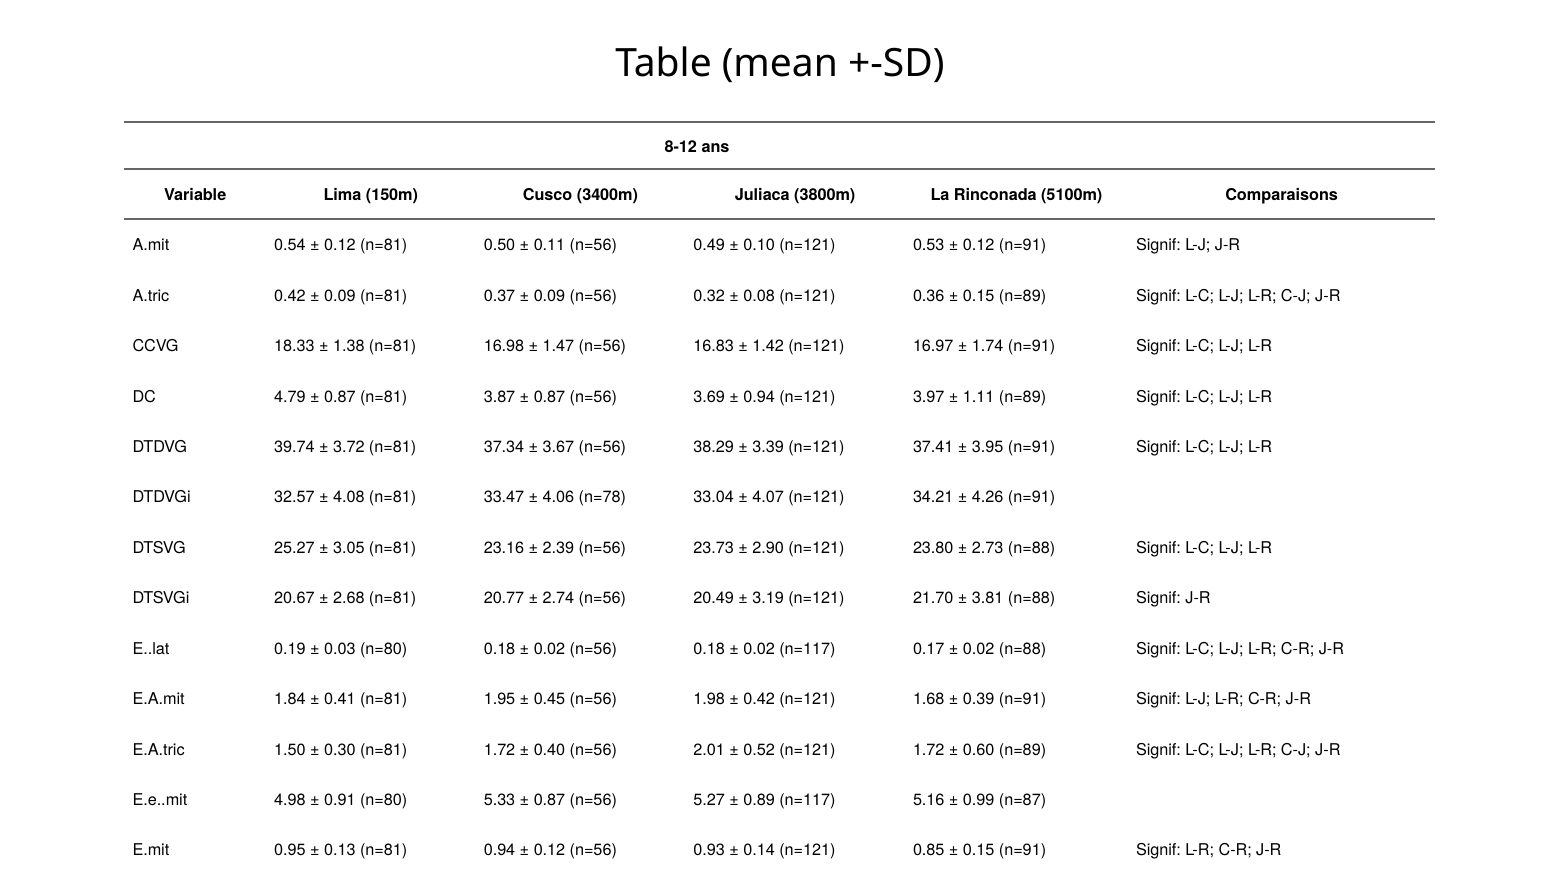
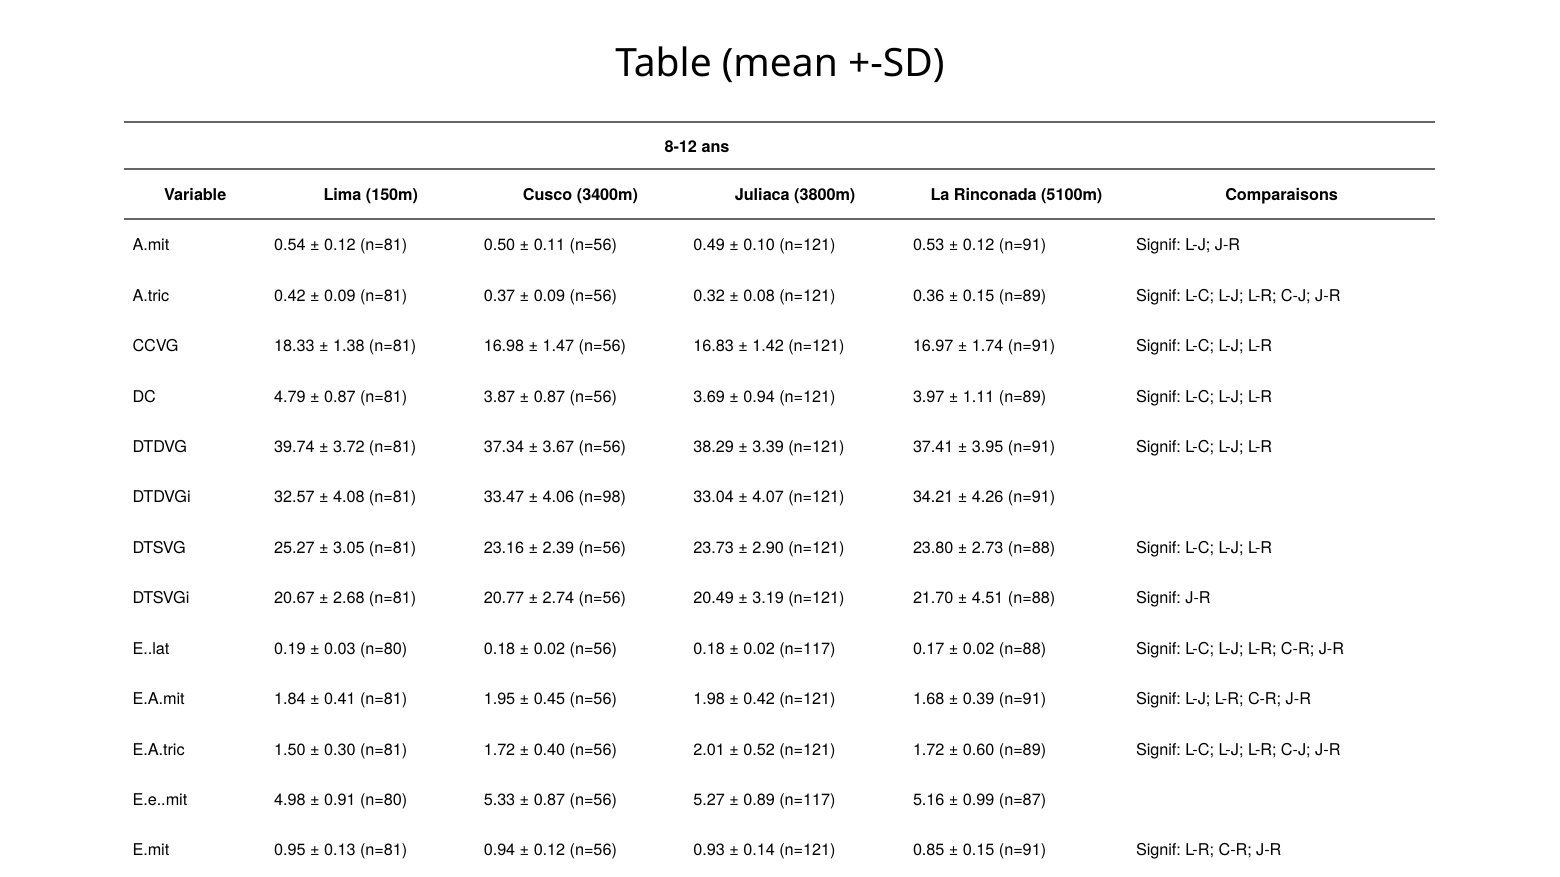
4.06 n=78: n=78 -> n=98
3.81: 3.81 -> 4.51
